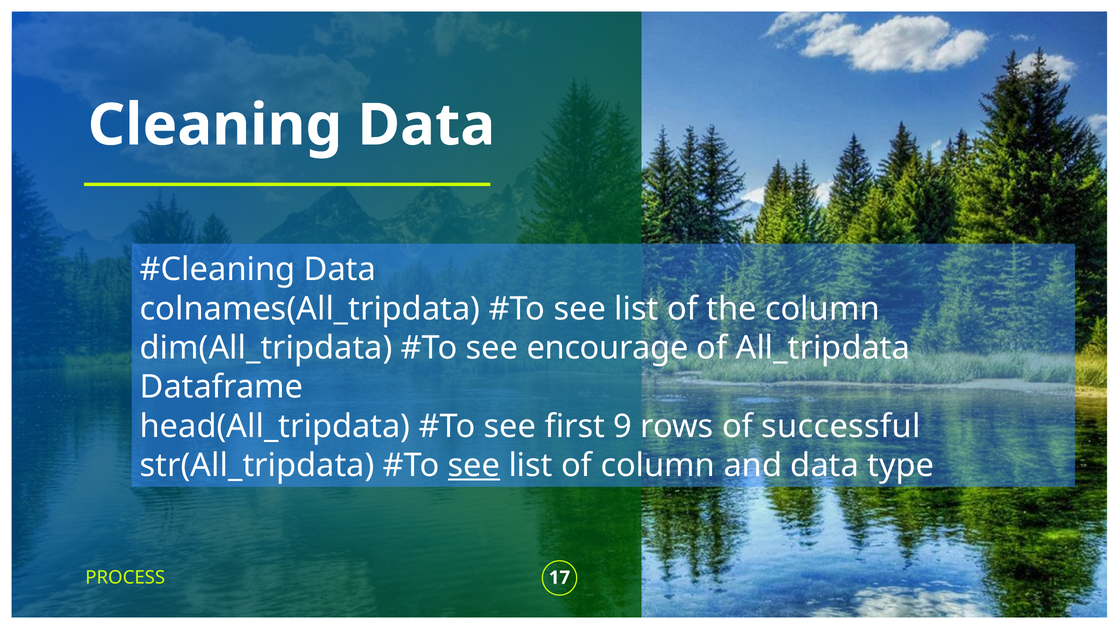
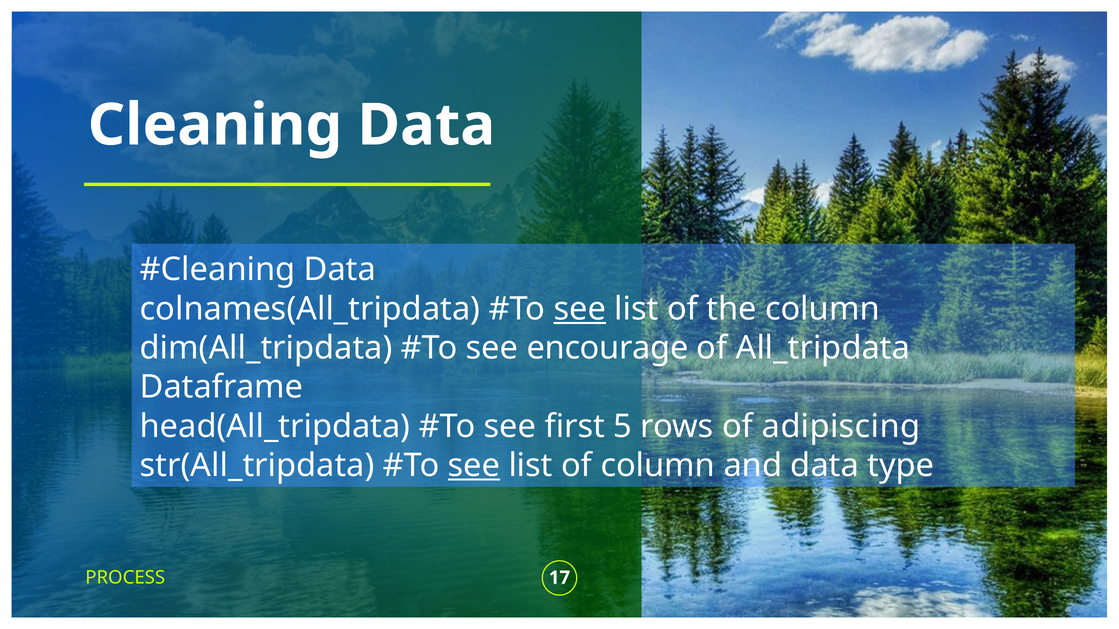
see at (580, 309) underline: none -> present
9: 9 -> 5
successful: successful -> adipiscing
